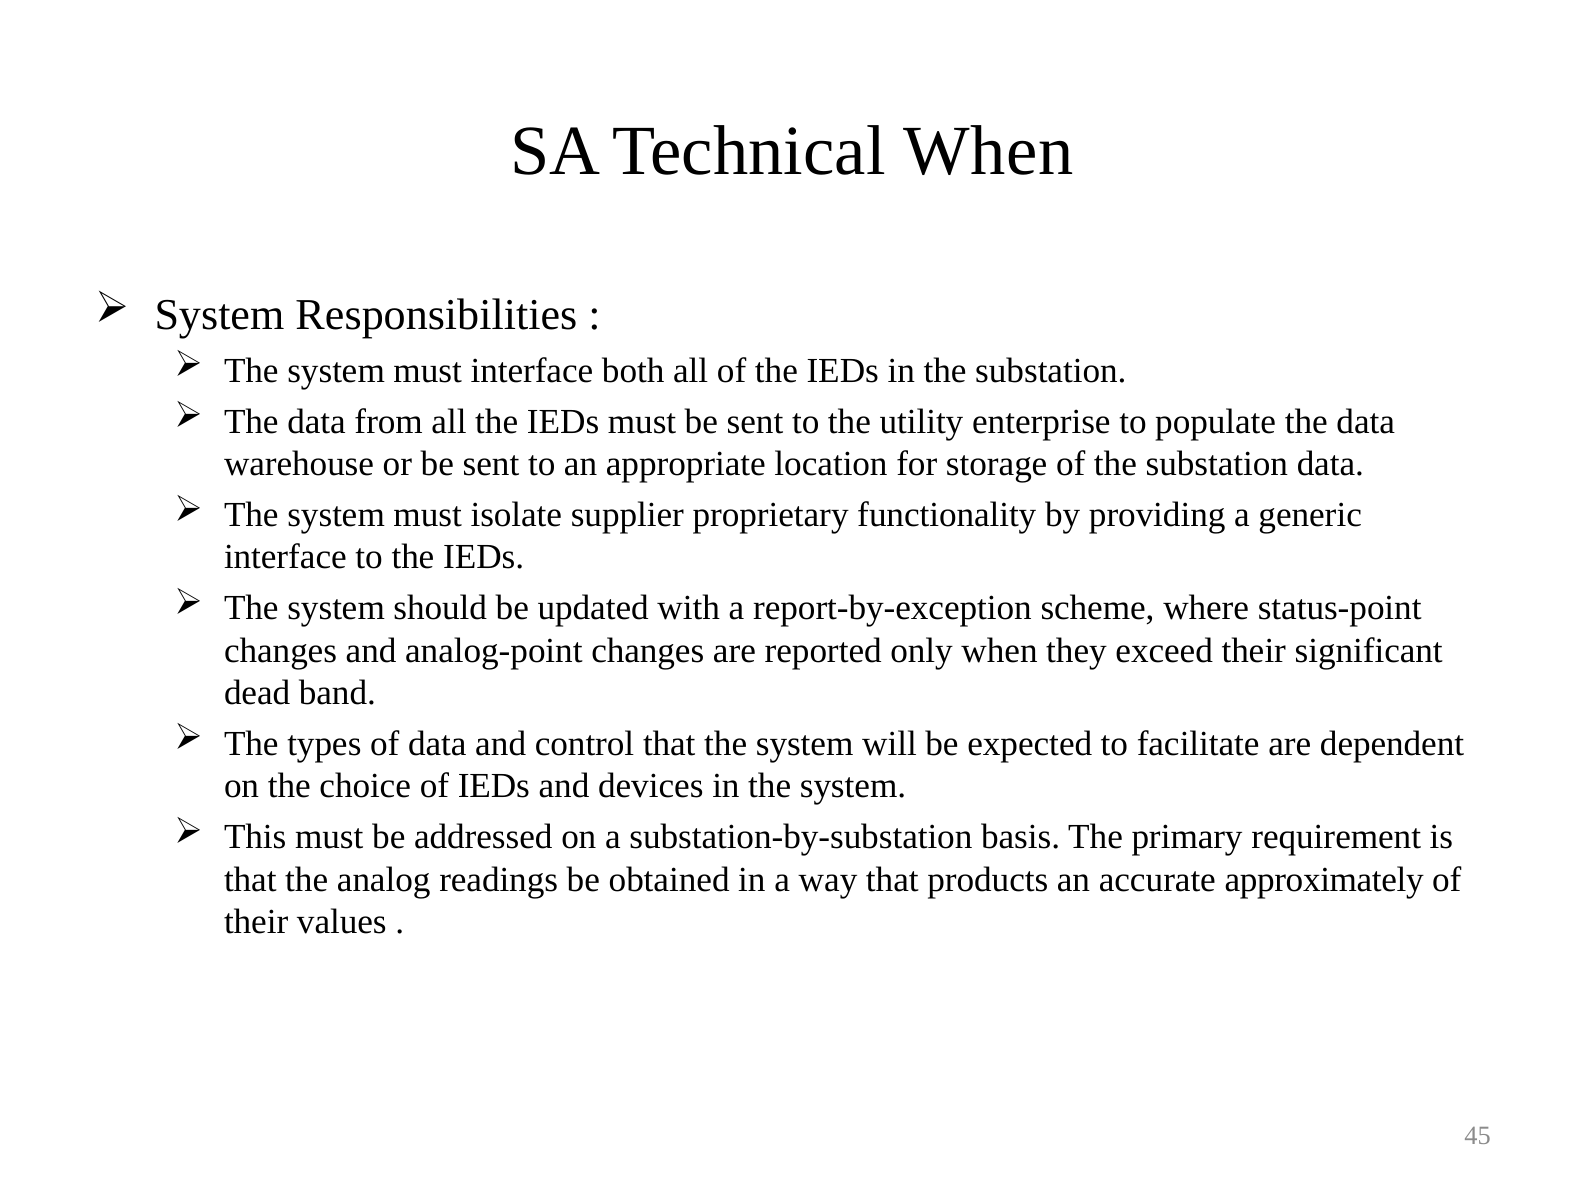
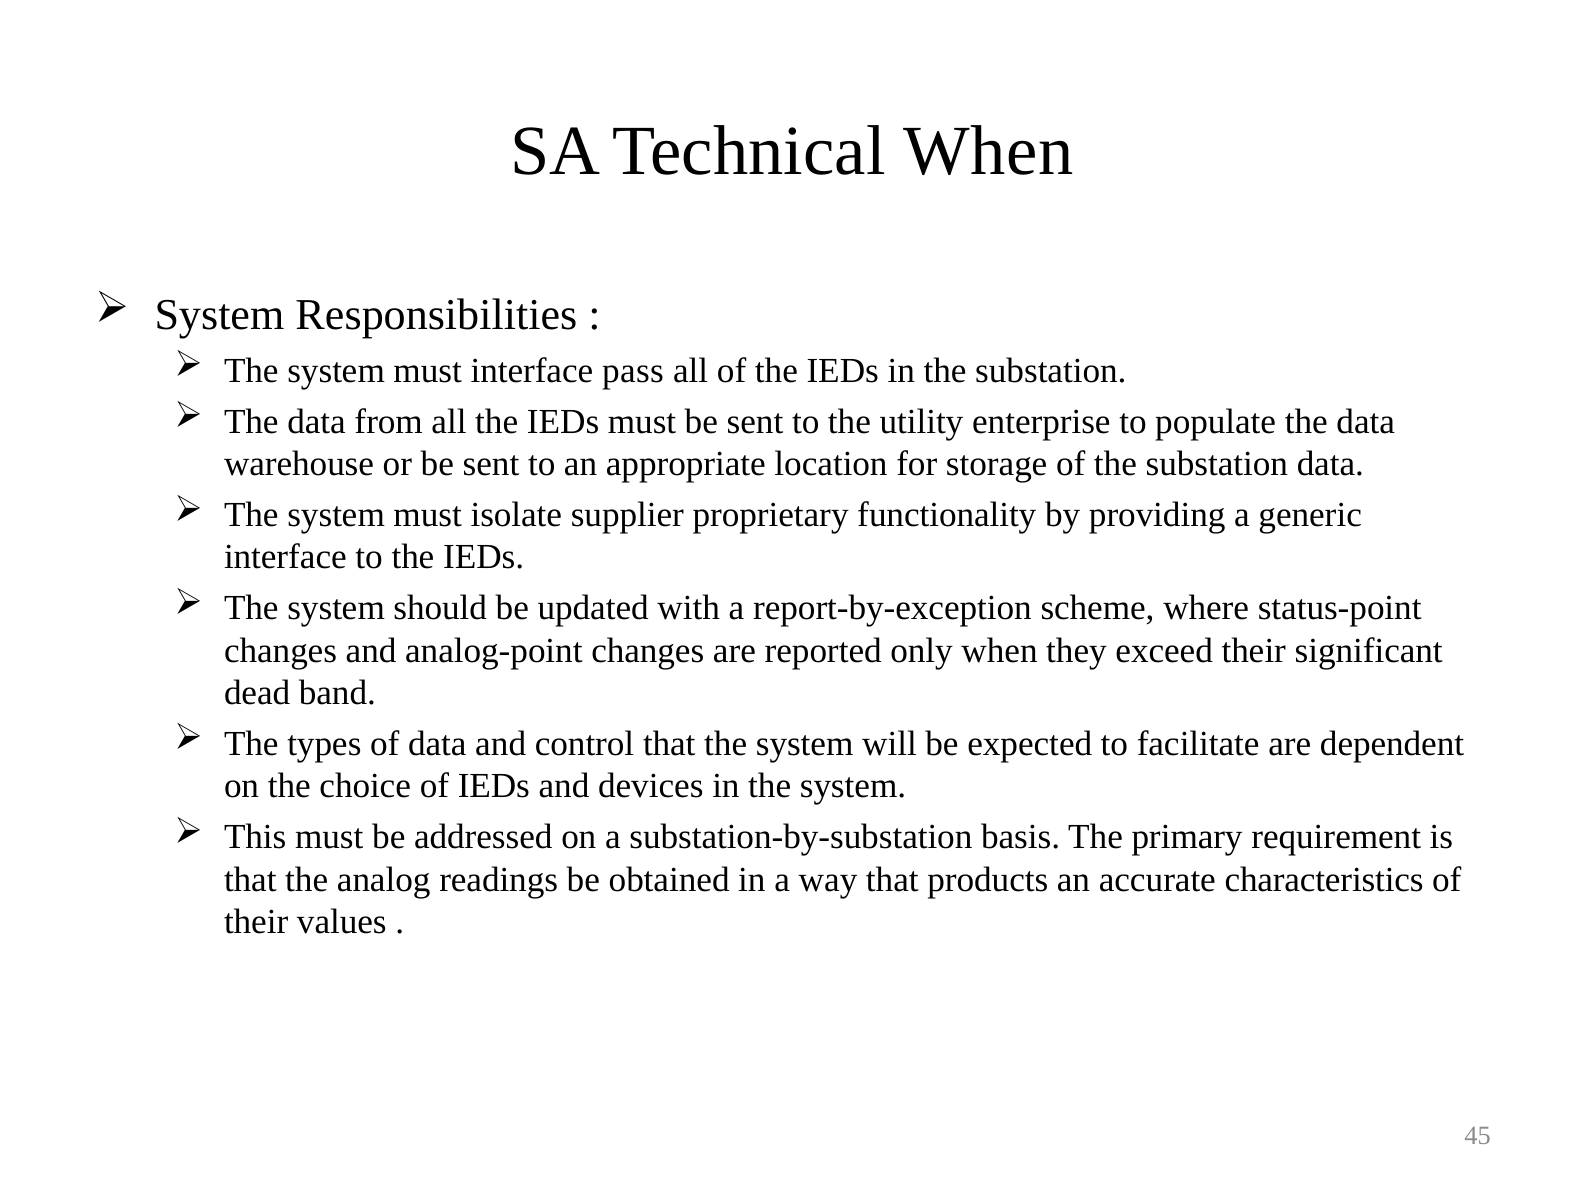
both: both -> pass
approximately: approximately -> characteristics
